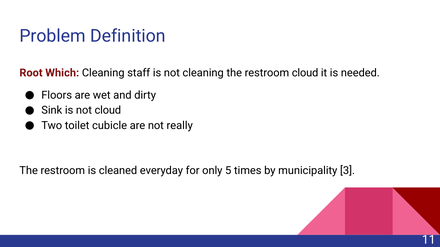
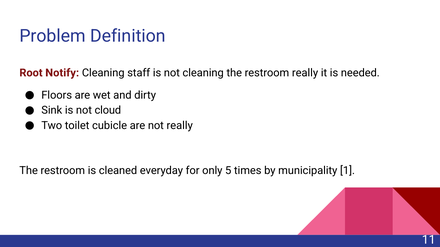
Which: Which -> Notify
restroom cloud: cloud -> really
3: 3 -> 1
